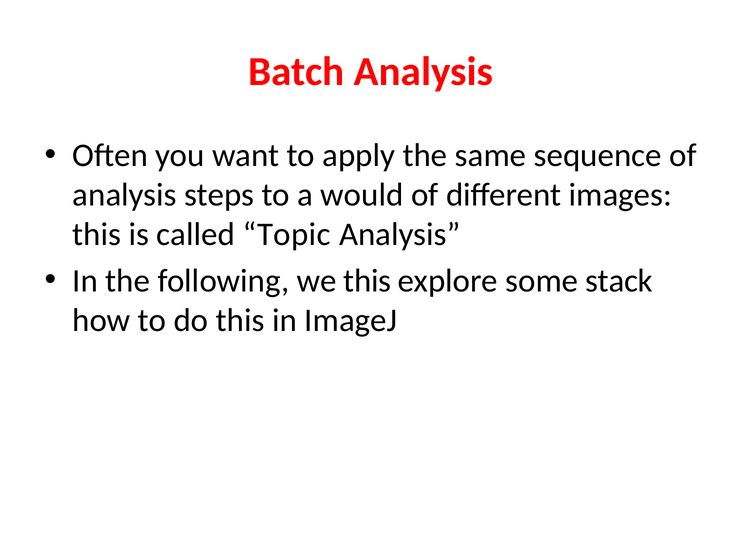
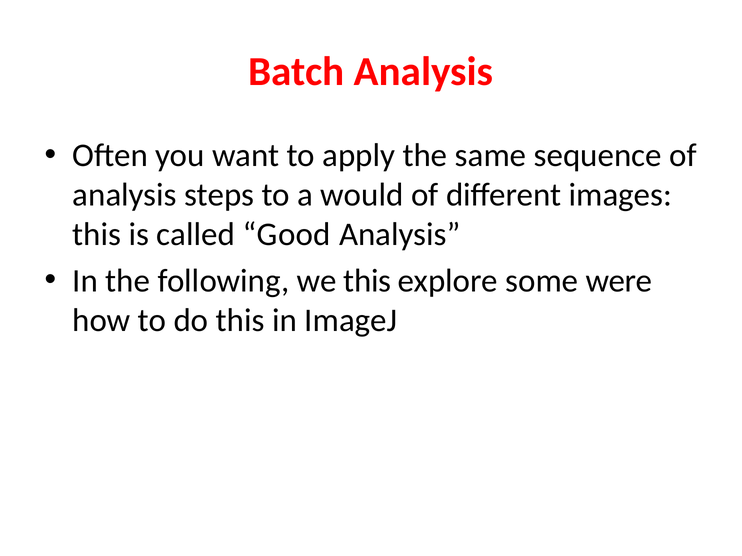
Topic: Topic -> Good
stack: stack -> were
